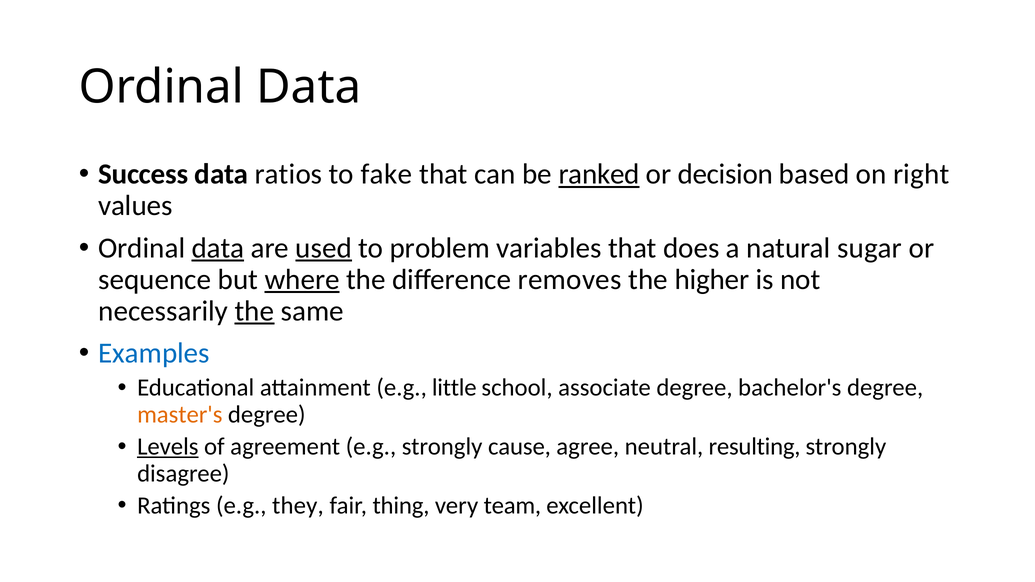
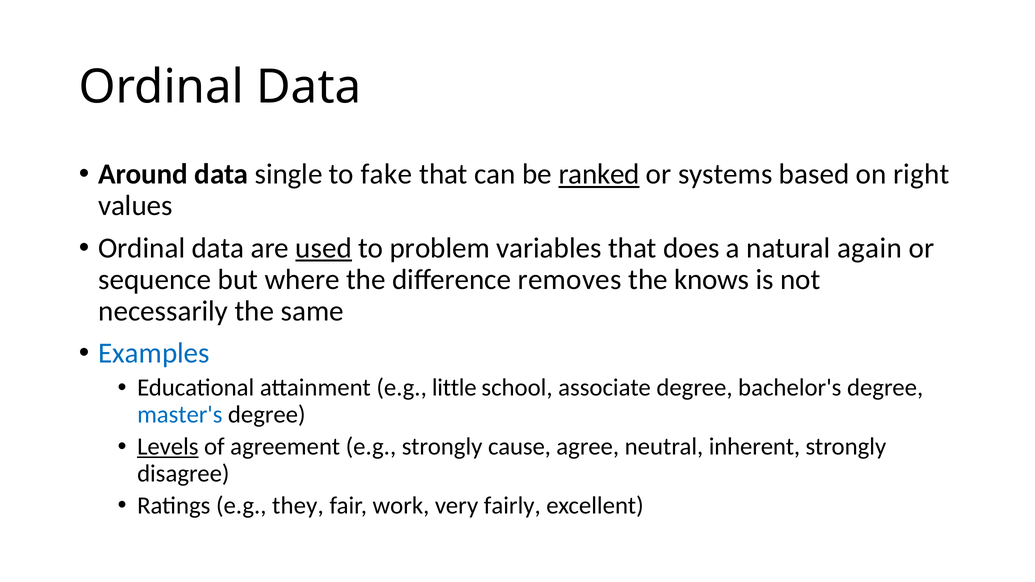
Success: Success -> Around
ratios: ratios -> single
decision: decision -> systems
data at (218, 248) underline: present -> none
sugar: sugar -> again
where underline: present -> none
higher: higher -> knows
the at (254, 311) underline: present -> none
master's colour: orange -> blue
resulting: resulting -> inherent
thing: thing -> work
team: team -> fairly
